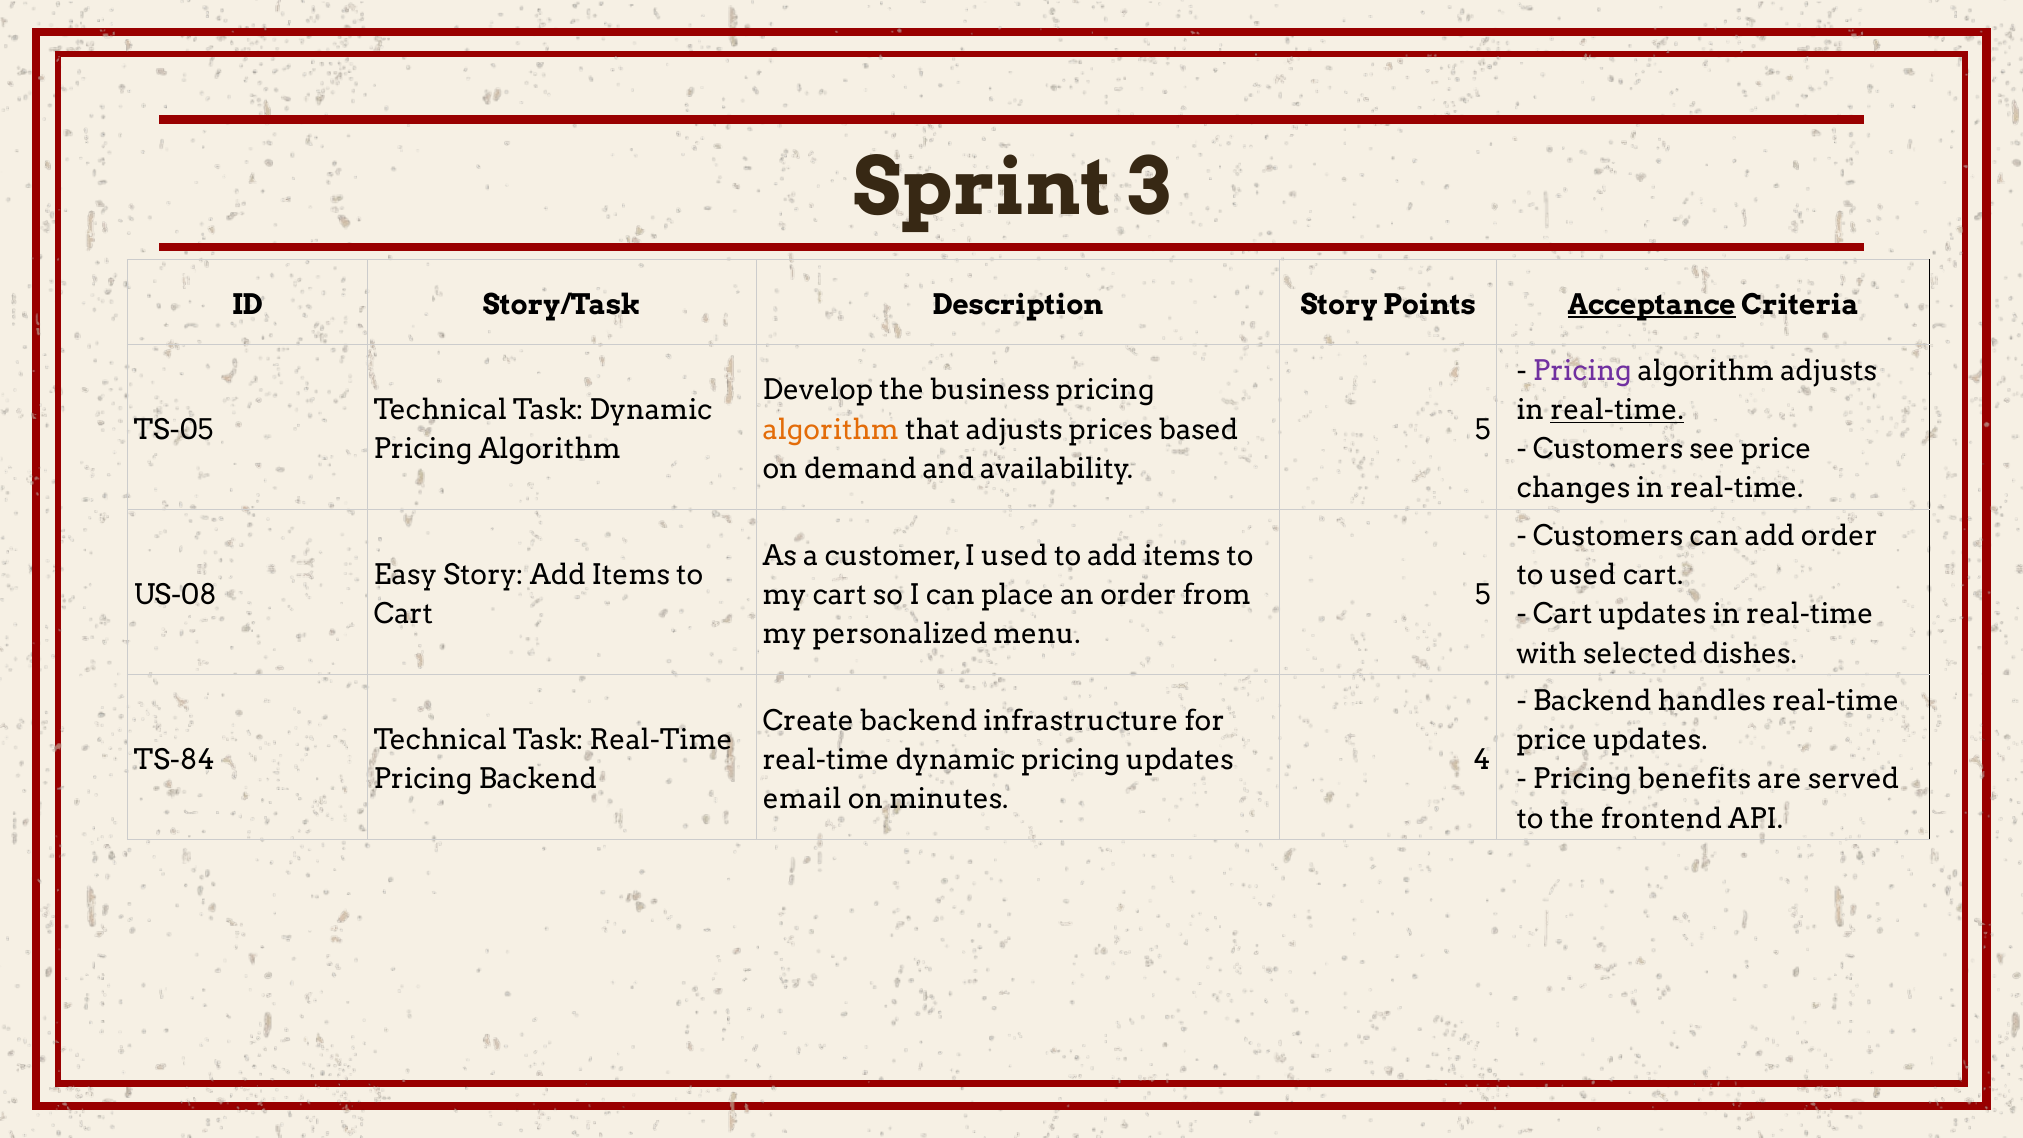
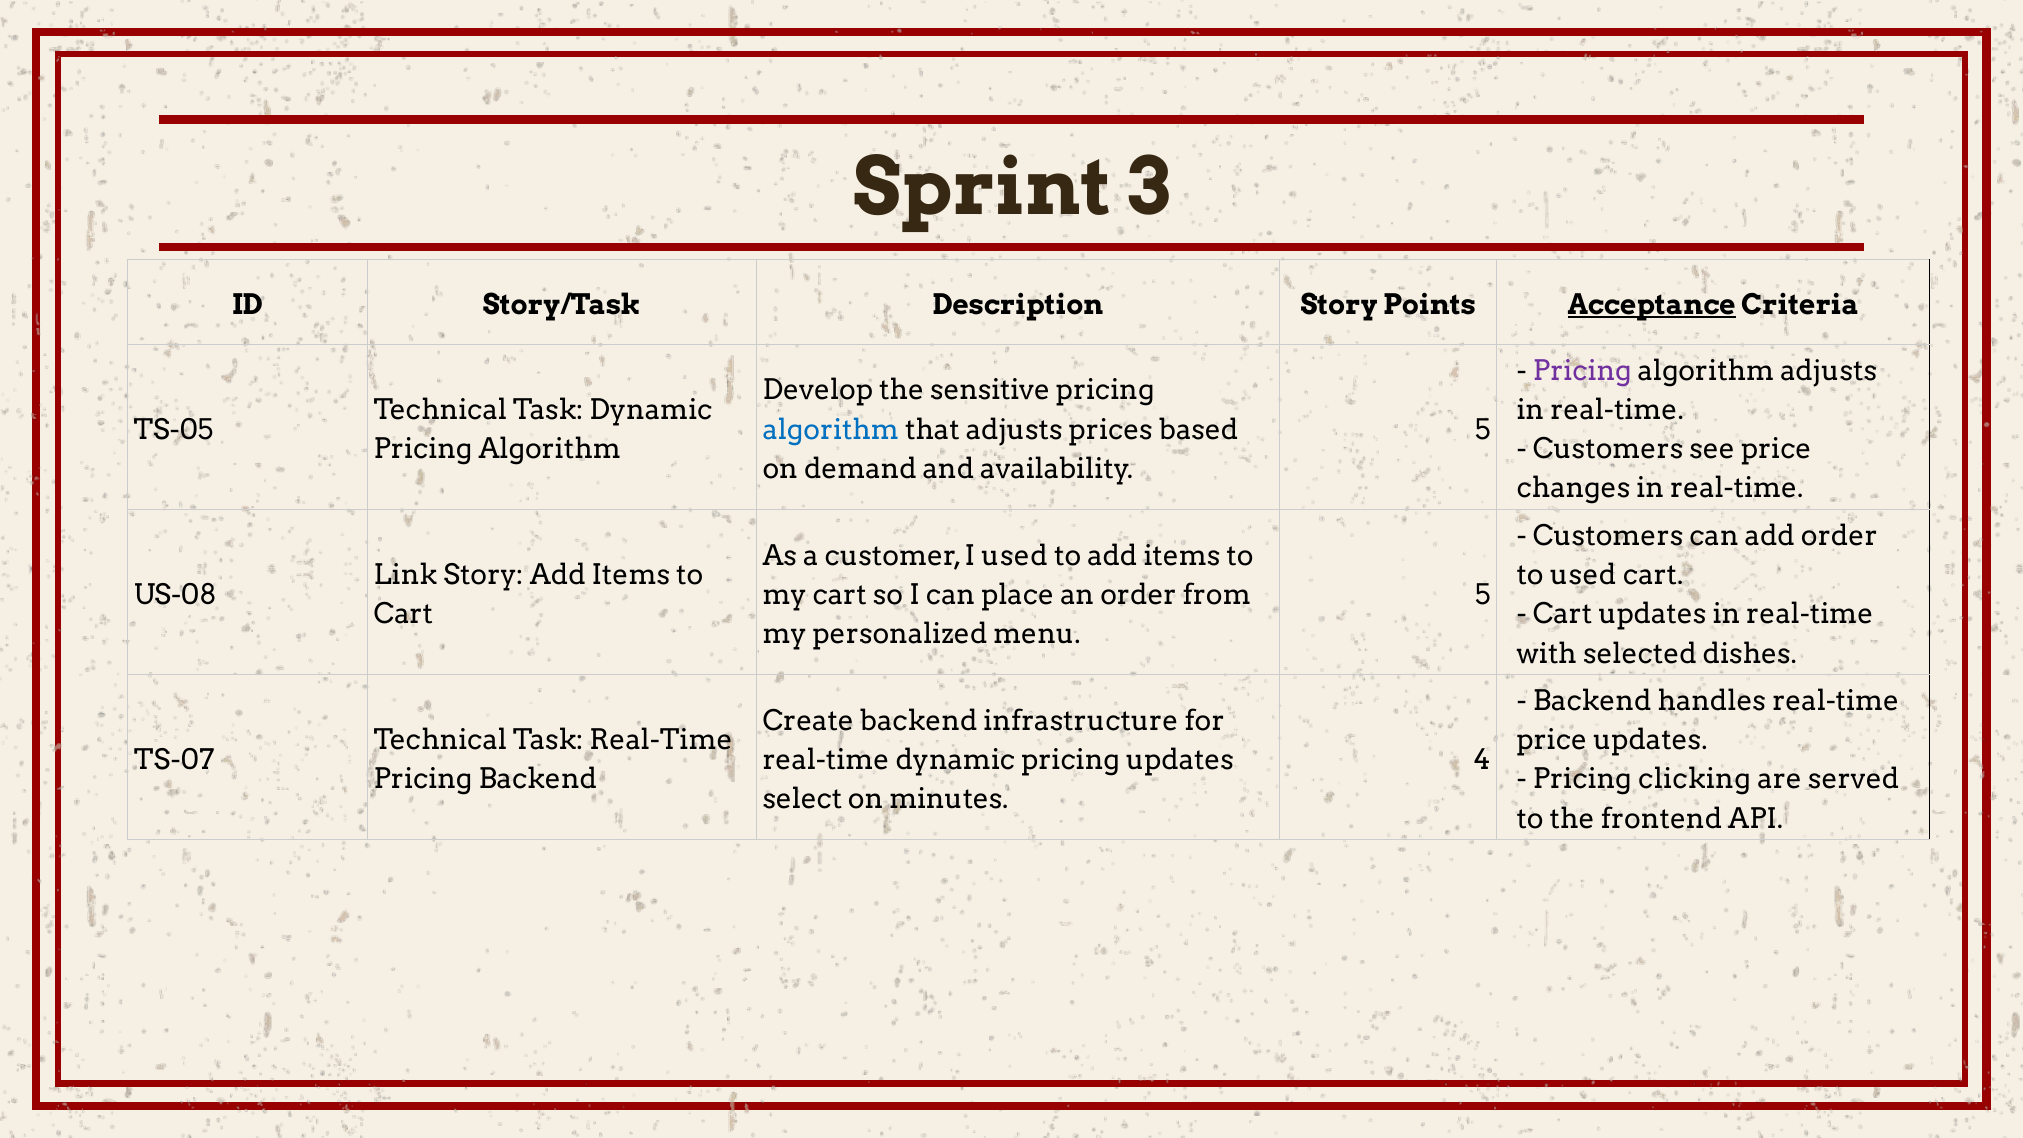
business: business -> sensitive
real-time at (1617, 410) underline: present -> none
algorithm at (831, 430) colour: orange -> blue
Easy: Easy -> Link
TS-84: TS-84 -> TS-07
benefits: benefits -> clicking
email: email -> select
